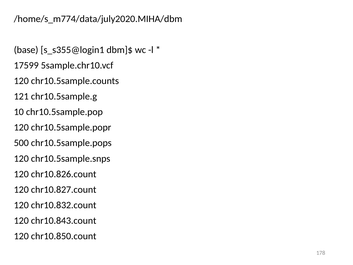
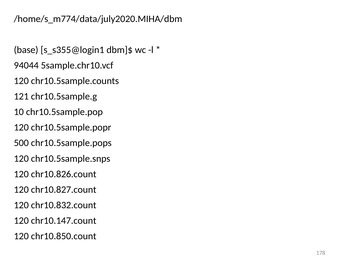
17599: 17599 -> 94044
chr10.843.count: chr10.843.count -> chr10.147.count
